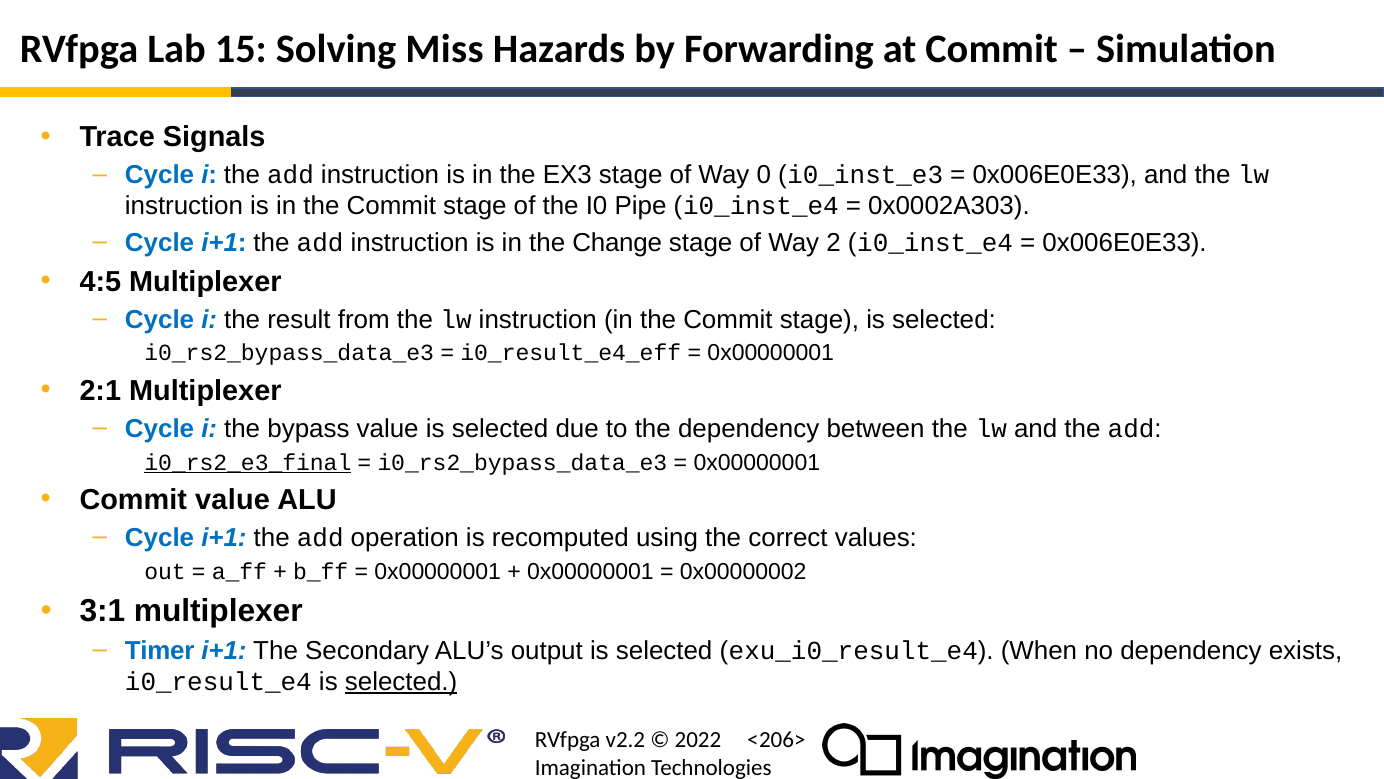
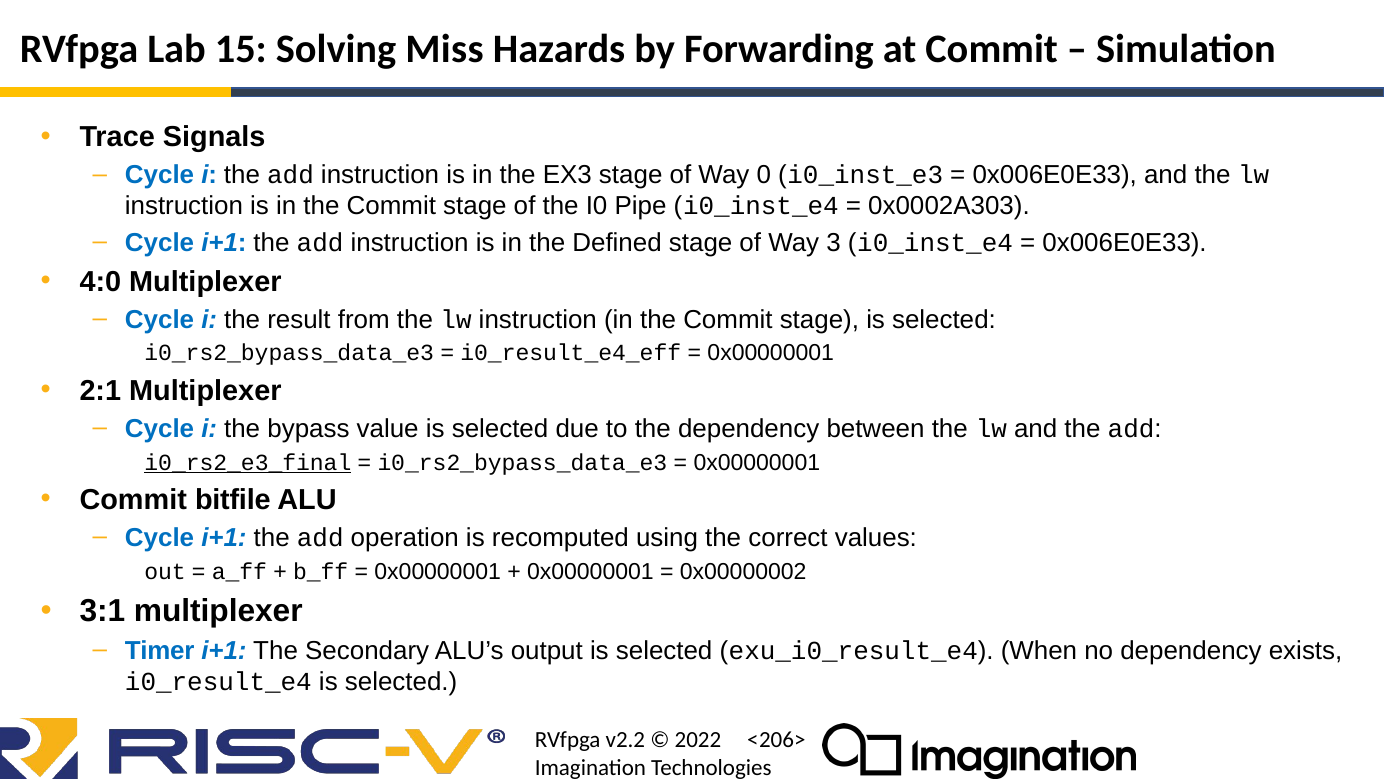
Change: Change -> Defined
2: 2 -> 3
4:5: 4:5 -> 4:0
Commit value: value -> bitfile
selected at (401, 681) underline: present -> none
